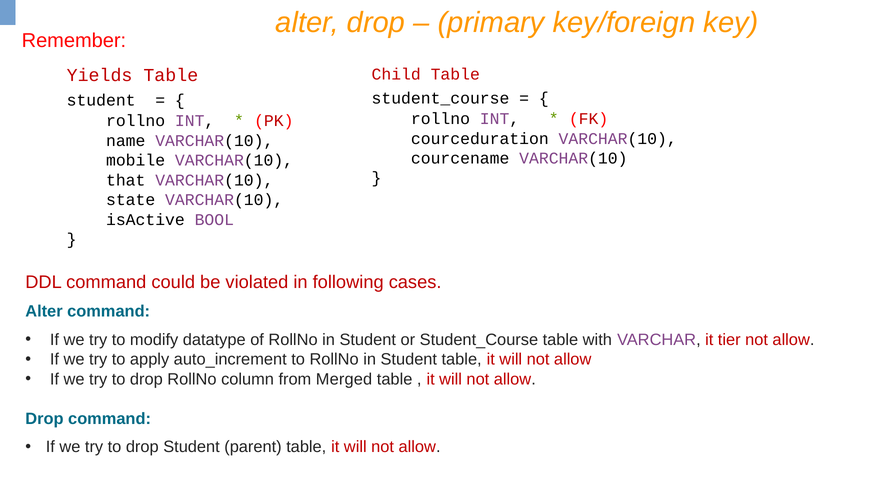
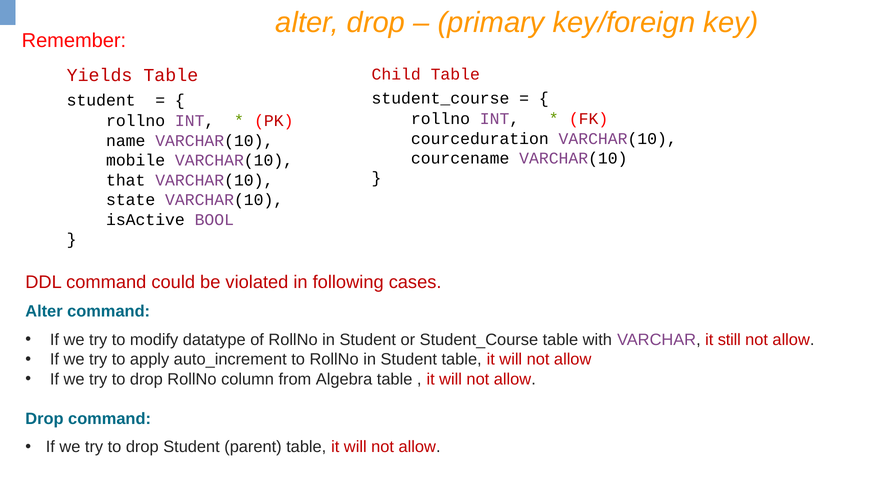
tier: tier -> still
Merged: Merged -> Algebra
